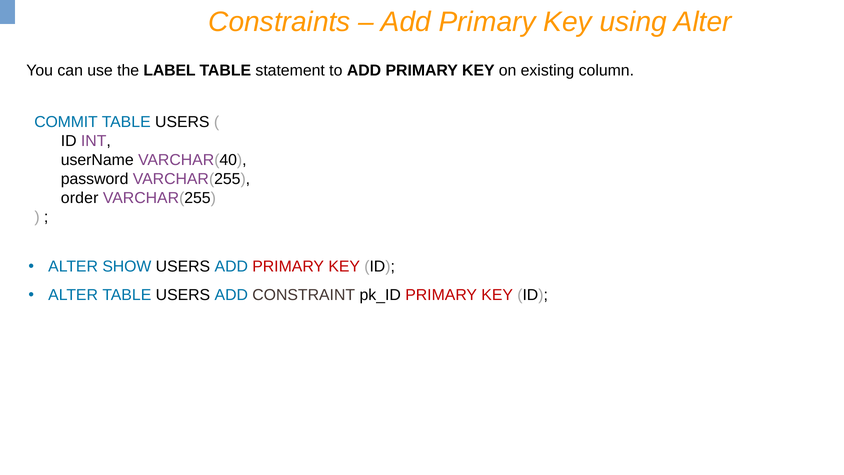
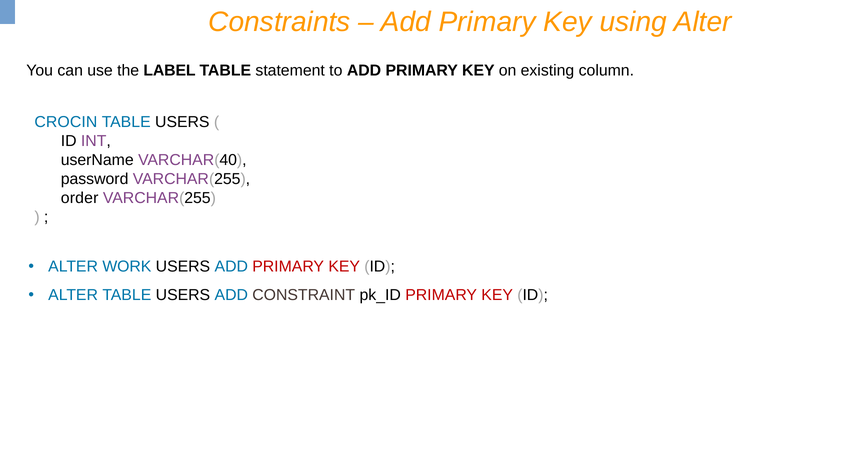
COMMIT: COMMIT -> CROCIN
SHOW: SHOW -> WORK
